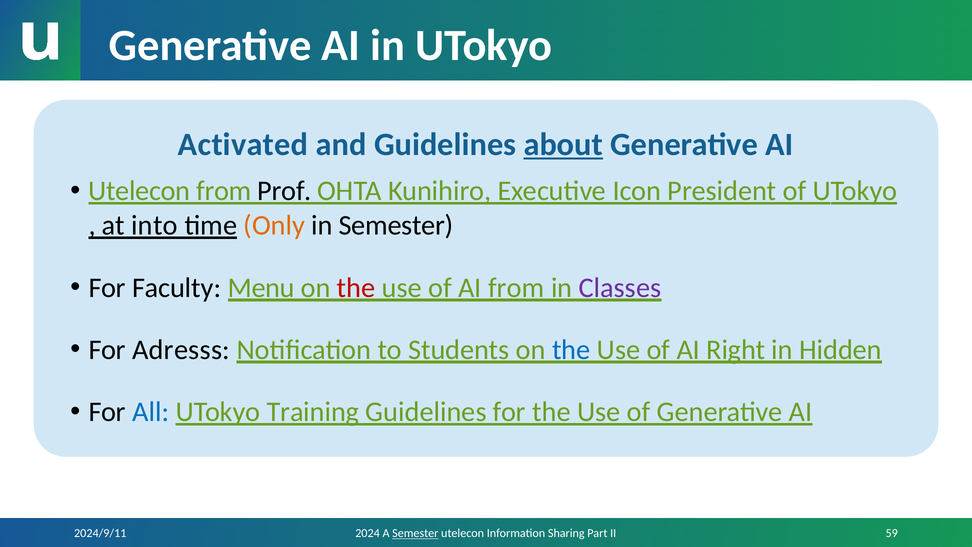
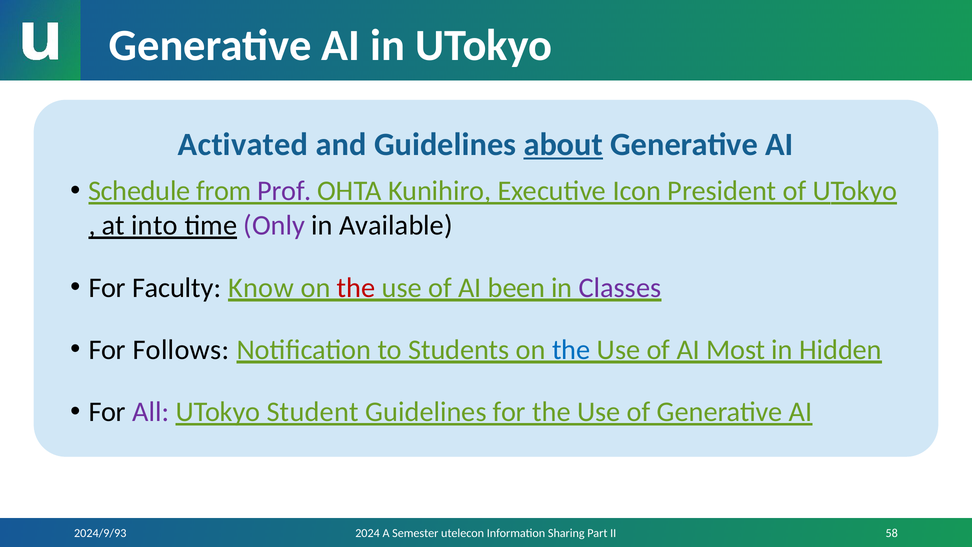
Utelecon at (139, 191): Utelecon -> Schedule
Prof colour: black -> purple
Only colour: orange -> purple
in Semester: Semester -> Available
Menu: Menu -> Know
AI from: from -> been
Adresss: Adresss -> Follows
Right: Right -> Most
All colour: blue -> purple
Training: Training -> Student
2024/9/11: 2024/9/11 -> 2024/9/93
Semester at (415, 533) underline: present -> none
59: 59 -> 58
